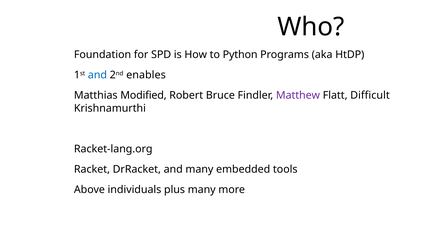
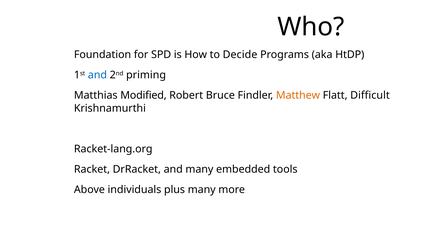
Python: Python -> Decide
enables: enables -> priming
Matthew colour: purple -> orange
